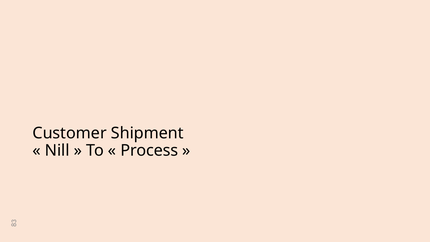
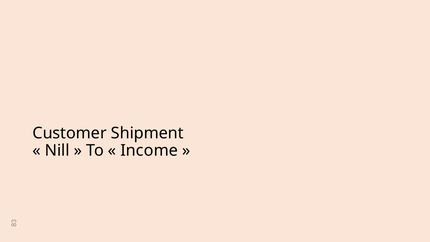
Process: Process -> Income
